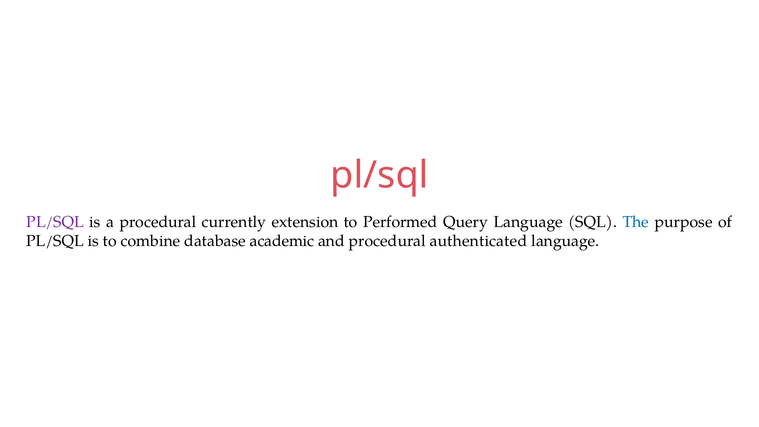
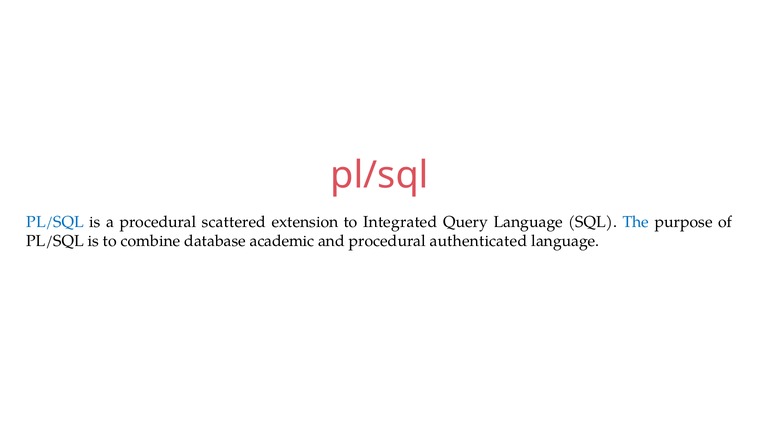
PL/SQL at (55, 222) colour: purple -> blue
currently: currently -> scattered
Performed: Performed -> Integrated
